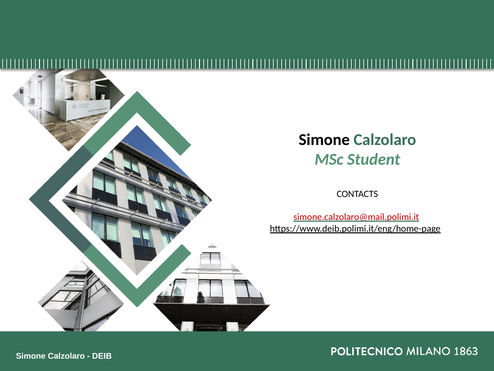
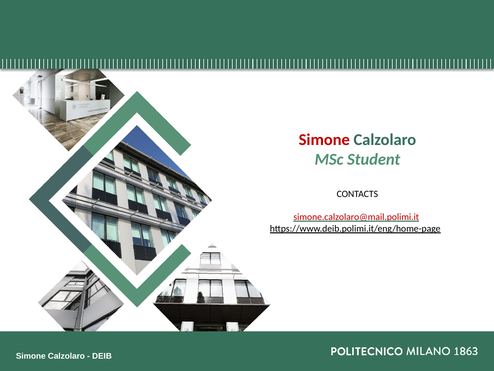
Simone at (324, 139) colour: black -> red
